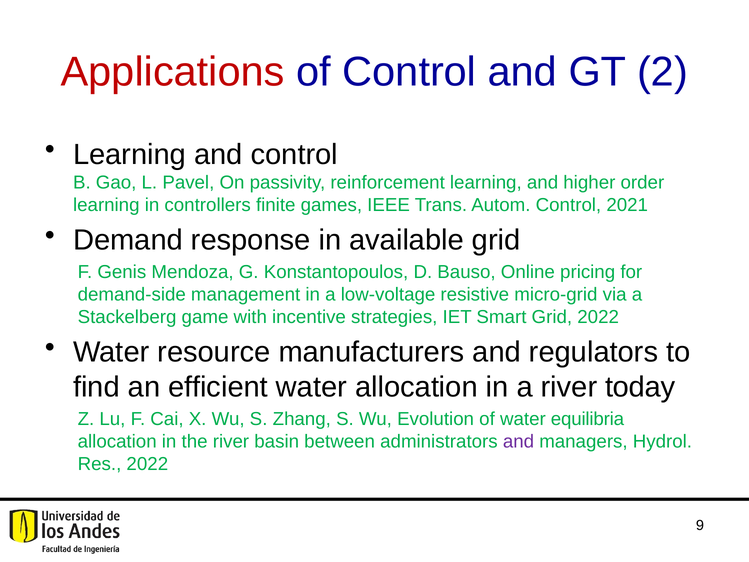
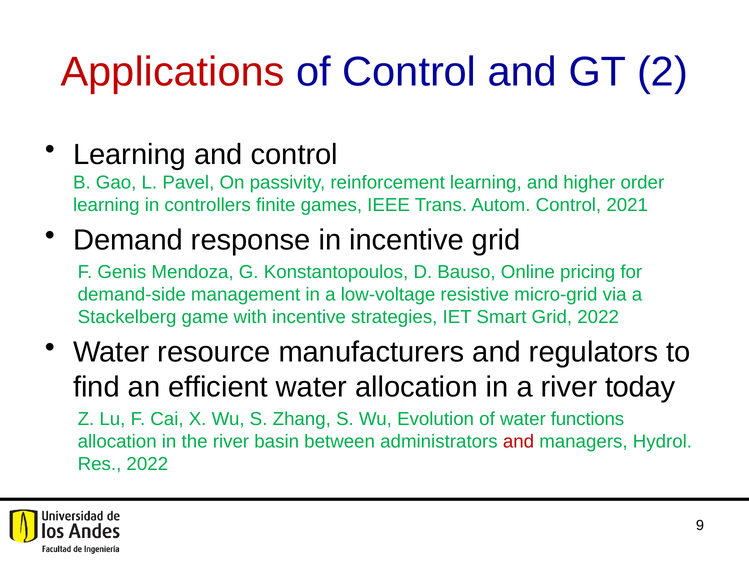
in available: available -> incentive
equilibria: equilibria -> functions
and at (518, 441) colour: purple -> red
